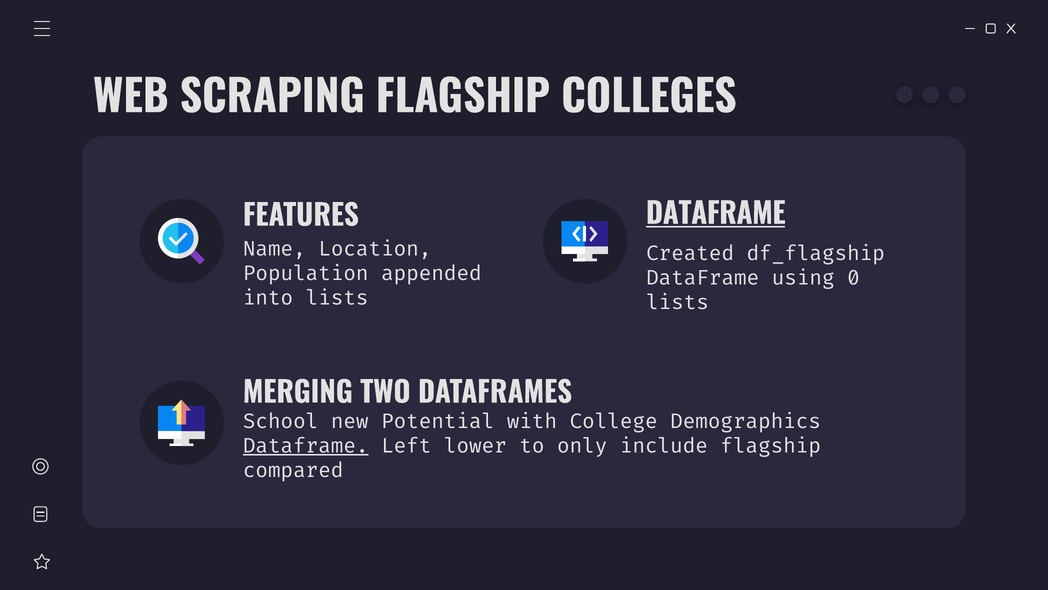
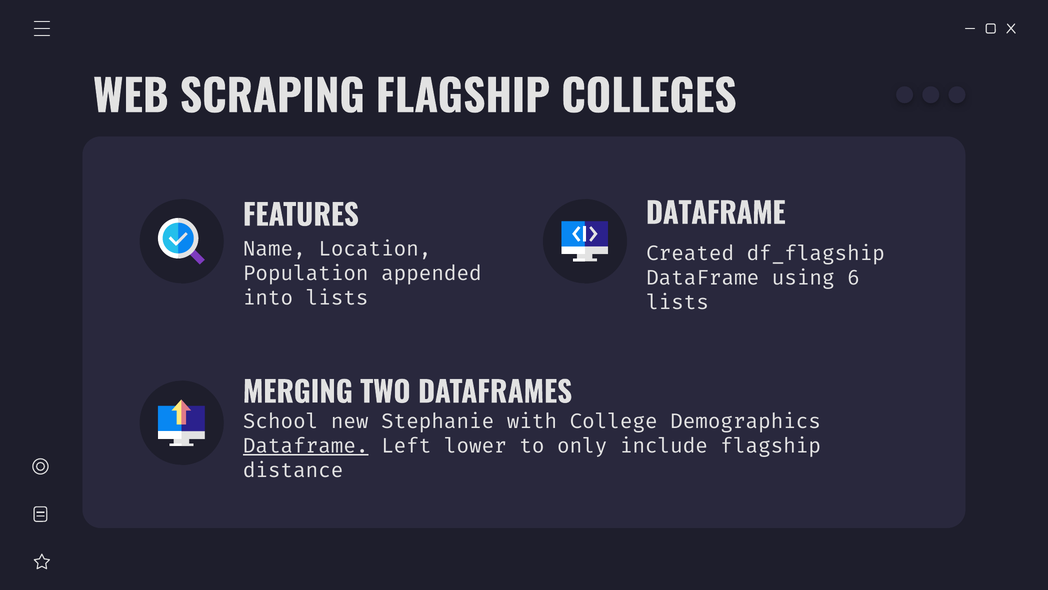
DATAFRAME at (716, 214) underline: present -> none
0: 0 -> 6
Potential: Potential -> Stephanie
compared: compared -> distance
